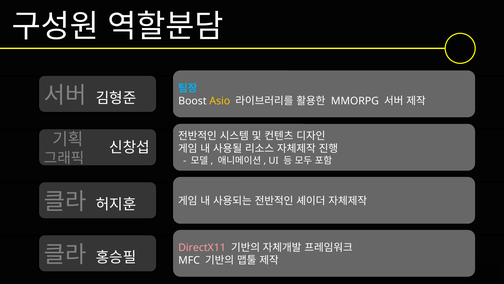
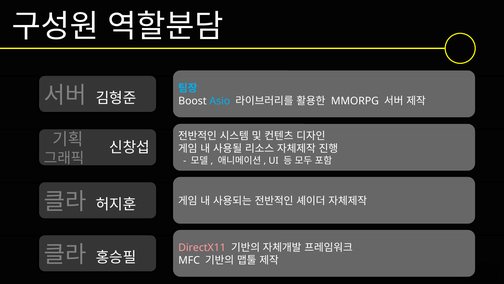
Asio colour: yellow -> light blue
